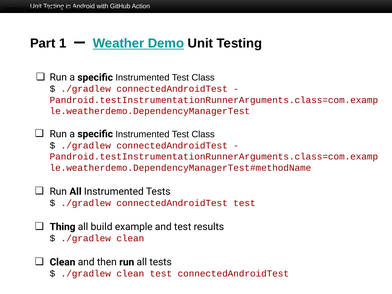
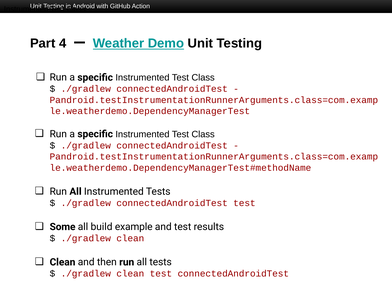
1: 1 -> 4
Thing: Thing -> Some
